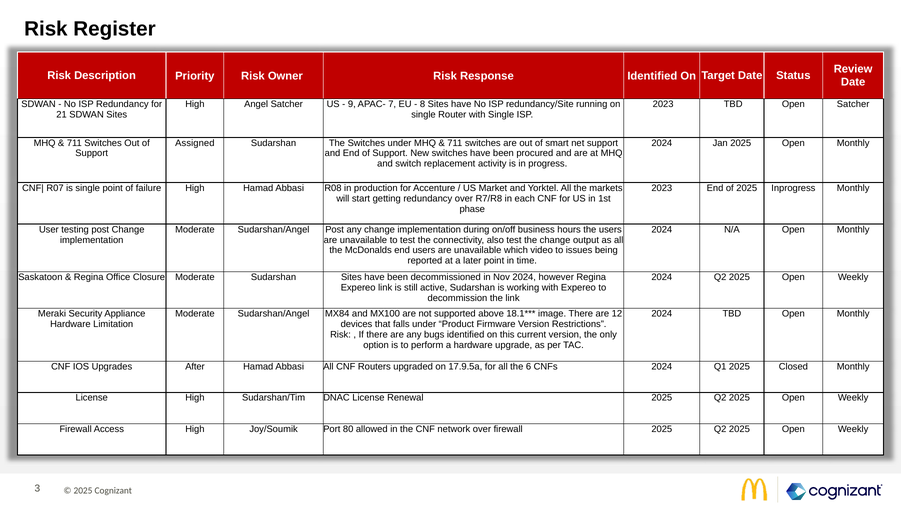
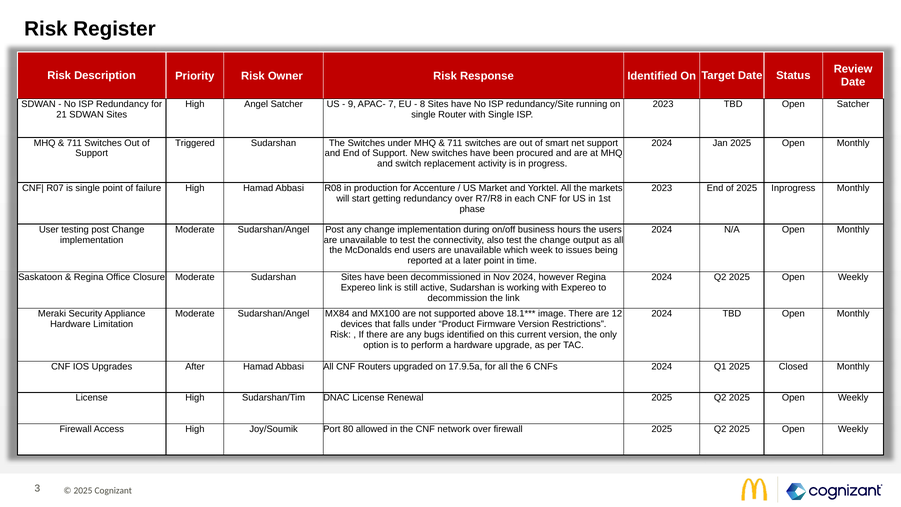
Assigned: Assigned -> Triggered
video: video -> week
